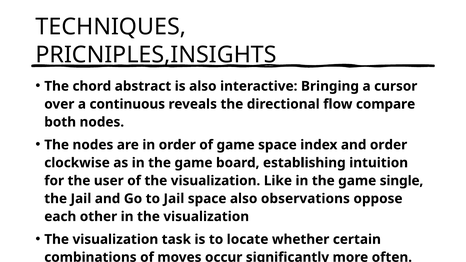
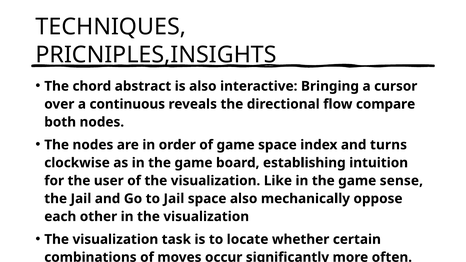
and order: order -> turns
single: single -> sense
observations: observations -> mechanically
